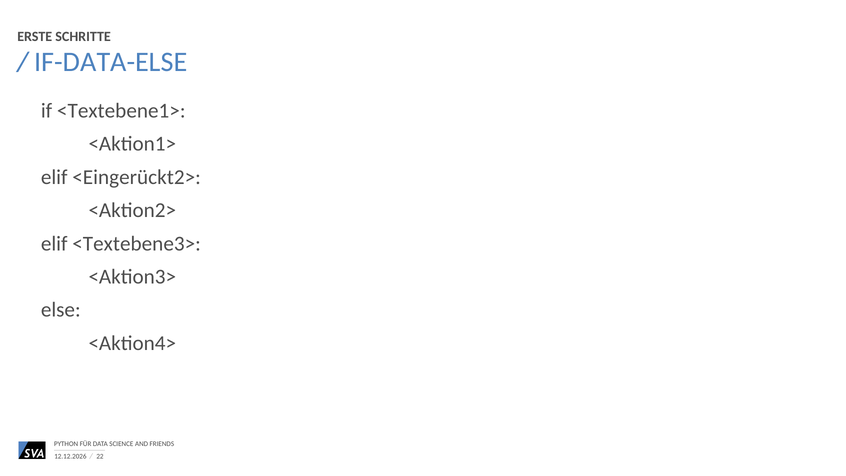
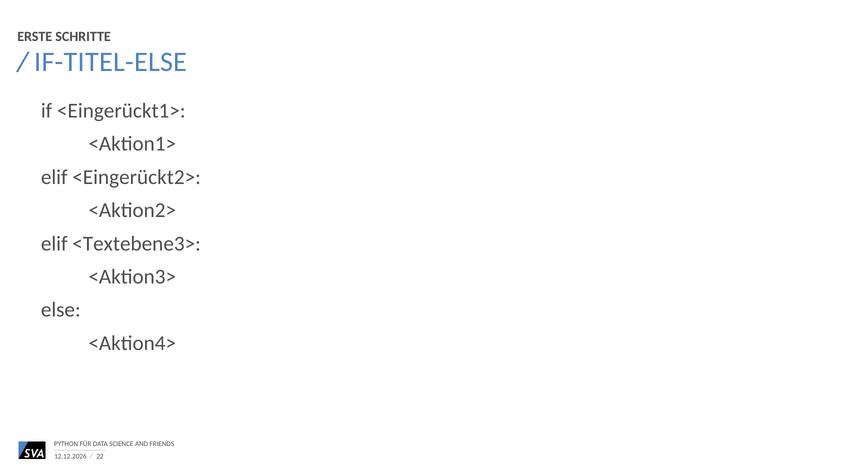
IF-DATA-ELSE: IF-DATA-ELSE -> IF-TITEL-ELSE
<Textebene1>: <Textebene1> -> <Eingerückt1>
